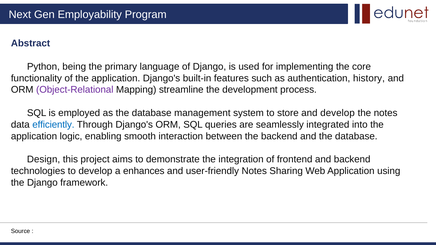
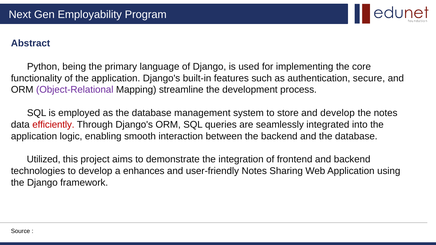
history: history -> secure
efficiently colour: blue -> red
Design: Design -> Utilized
